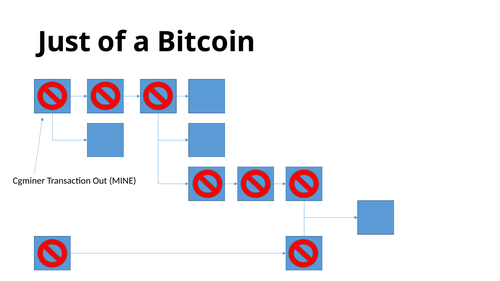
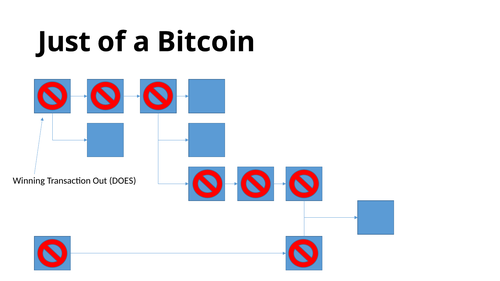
Cgminer: Cgminer -> Winning
MINE: MINE -> DOES
